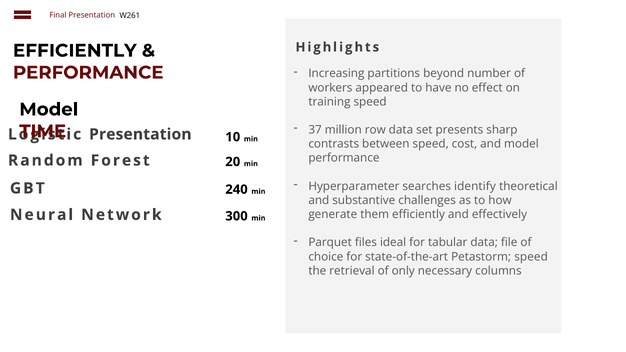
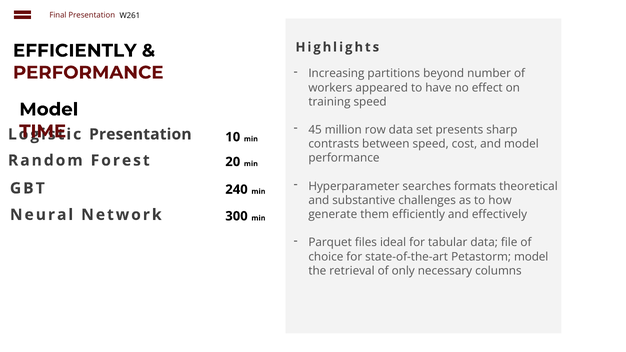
37: 37 -> 45
identify: identify -> formats
Petastorm speed: speed -> model
